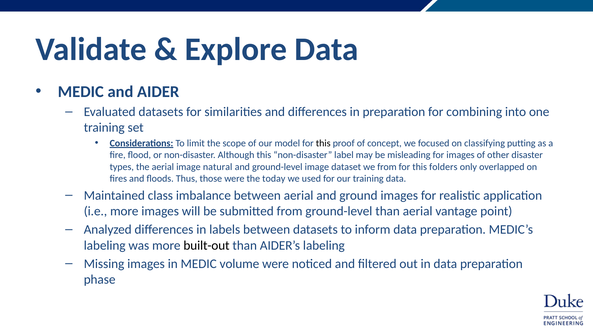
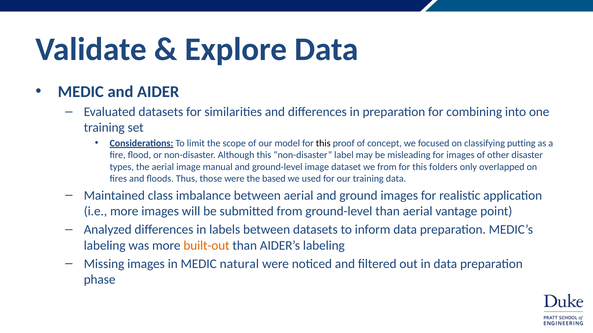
natural: natural -> manual
today: today -> based
built-out colour: black -> orange
volume: volume -> natural
